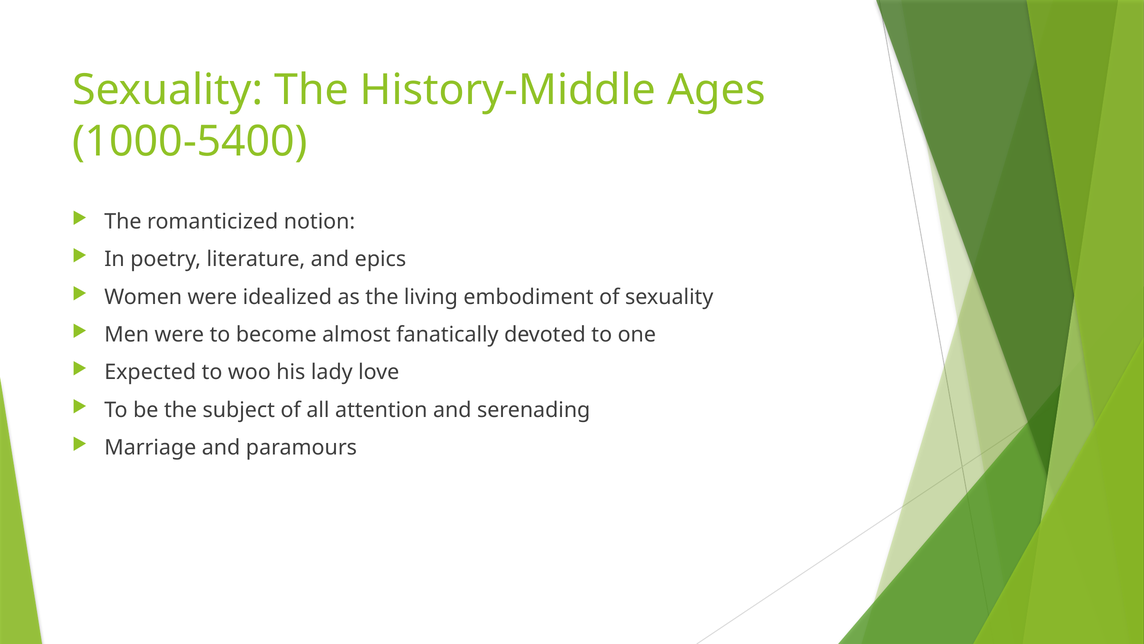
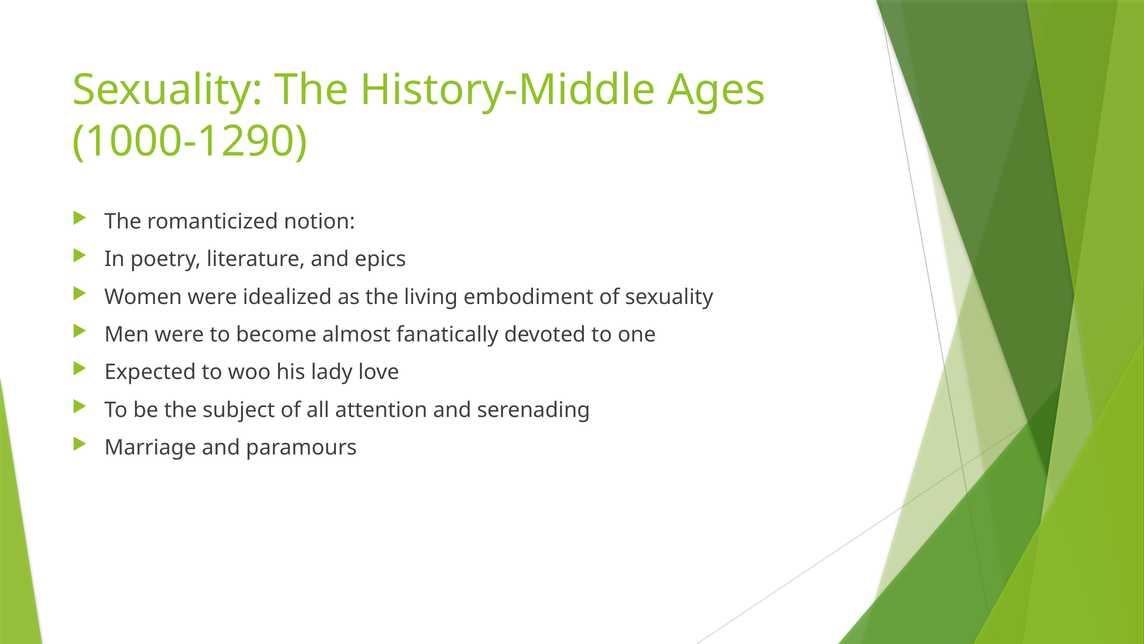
1000-5400: 1000-5400 -> 1000-1290
